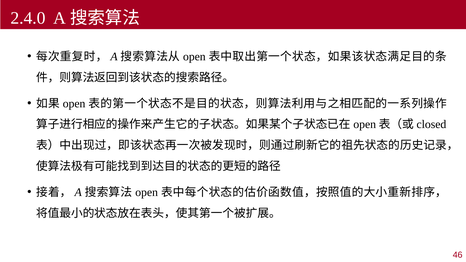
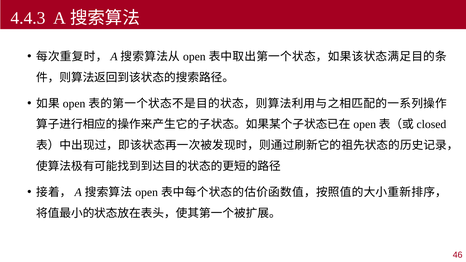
2.4.0: 2.4.0 -> 4.4.3
